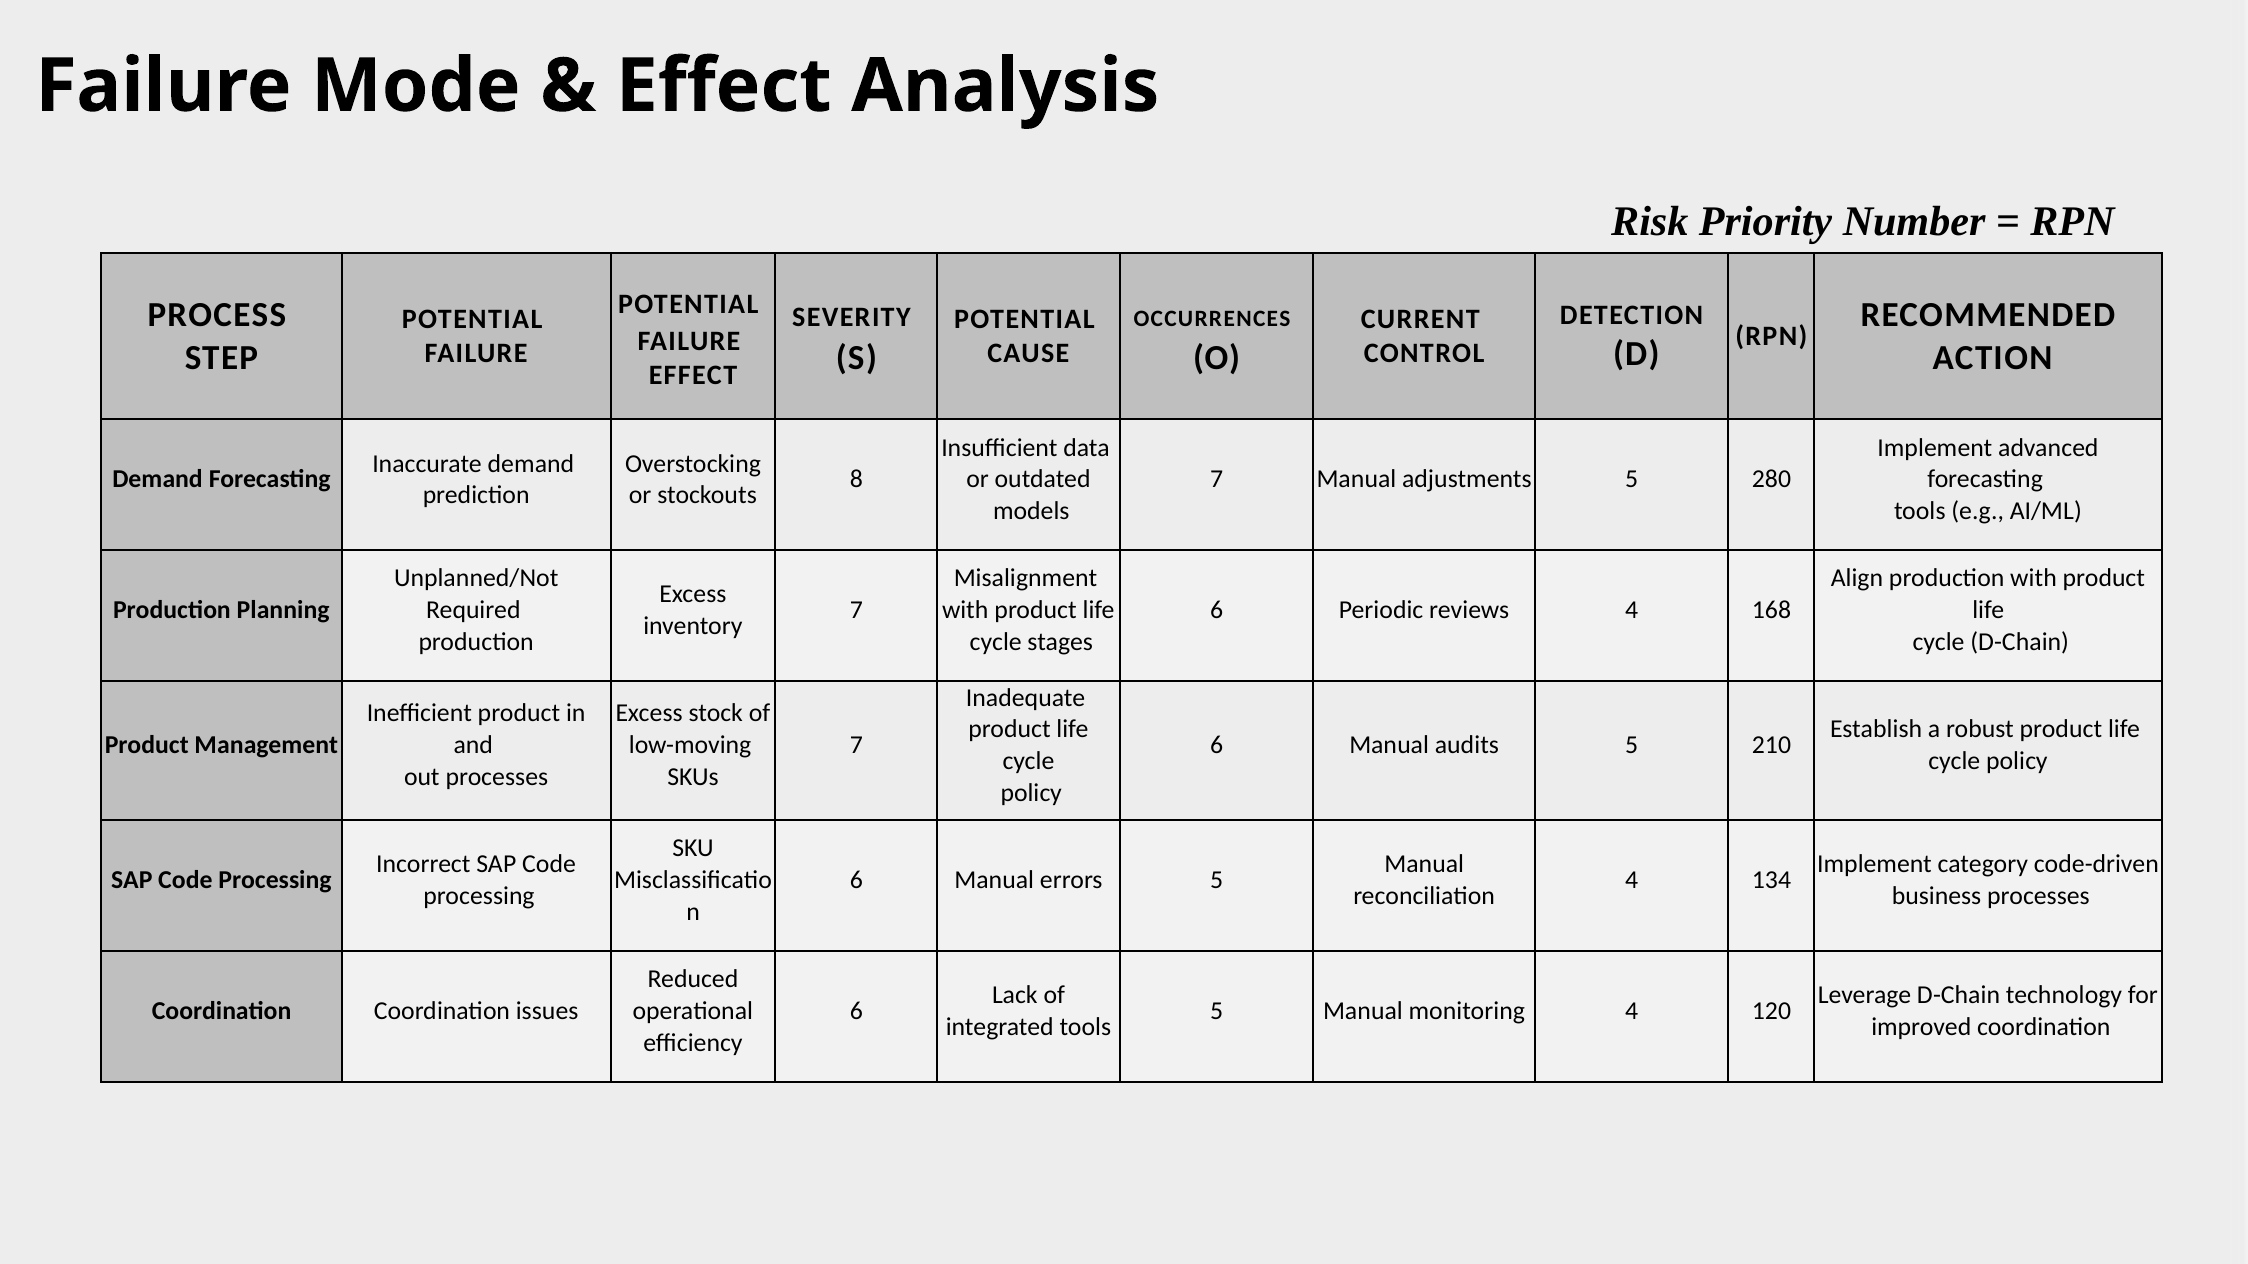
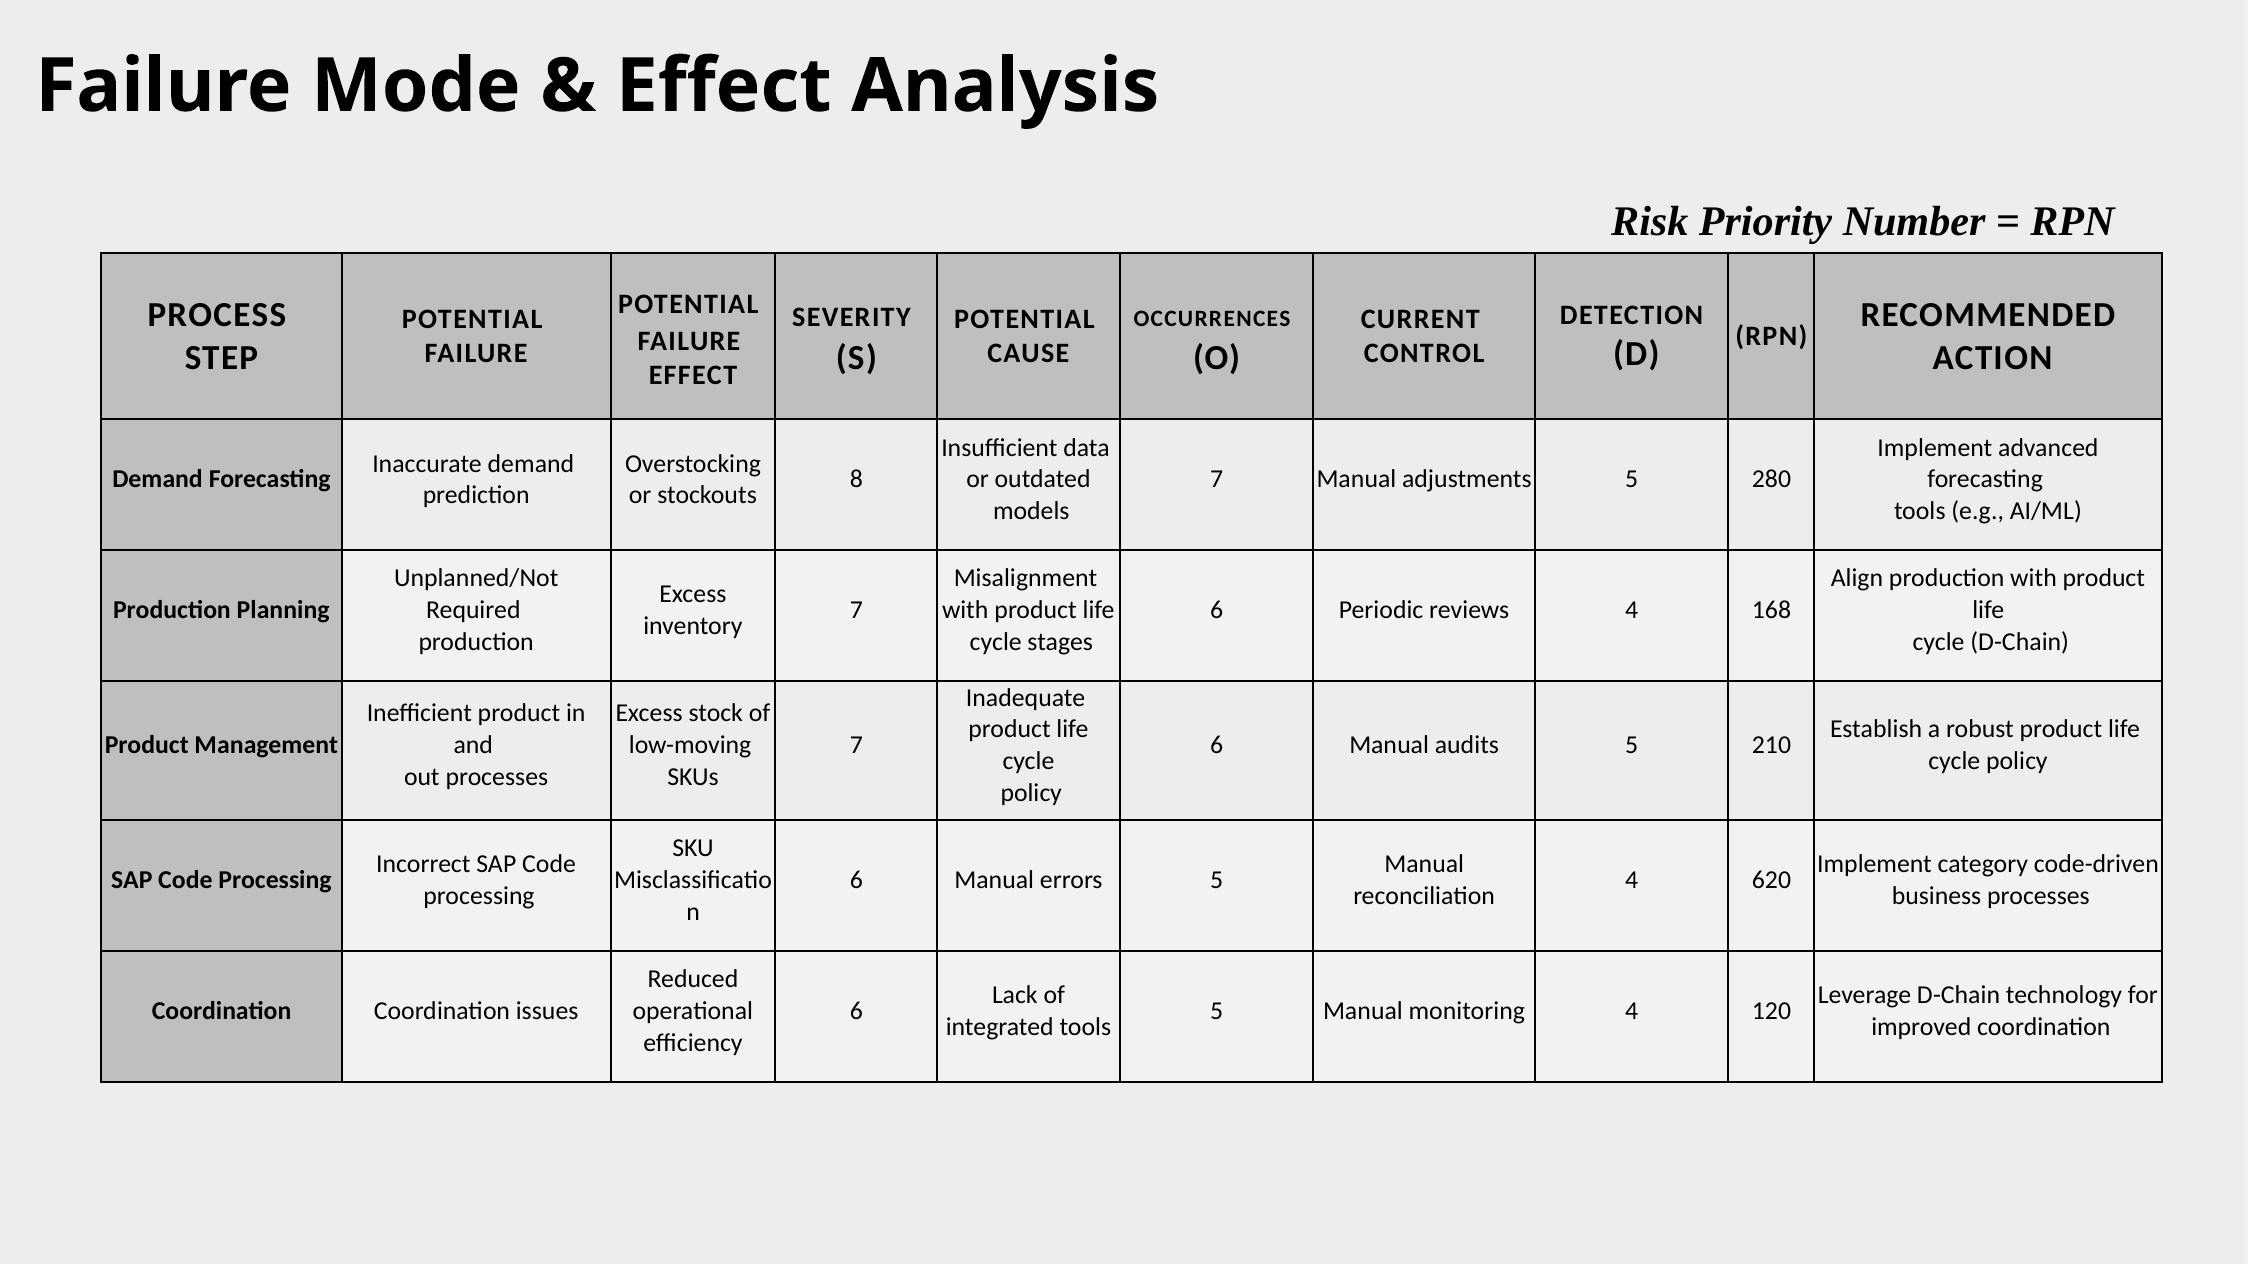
134: 134 -> 620
